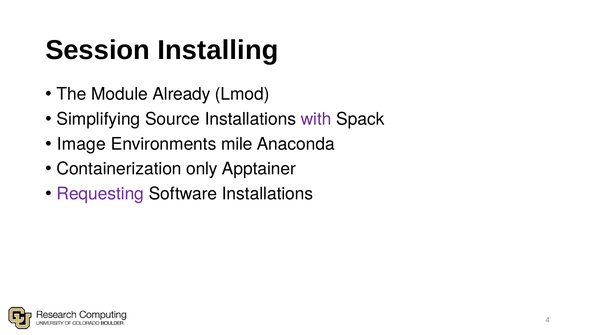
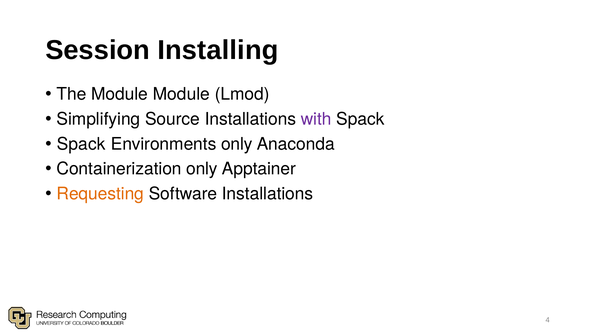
Module Already: Already -> Module
Image at (81, 144): Image -> Spack
Environments mile: mile -> only
Requesting colour: purple -> orange
